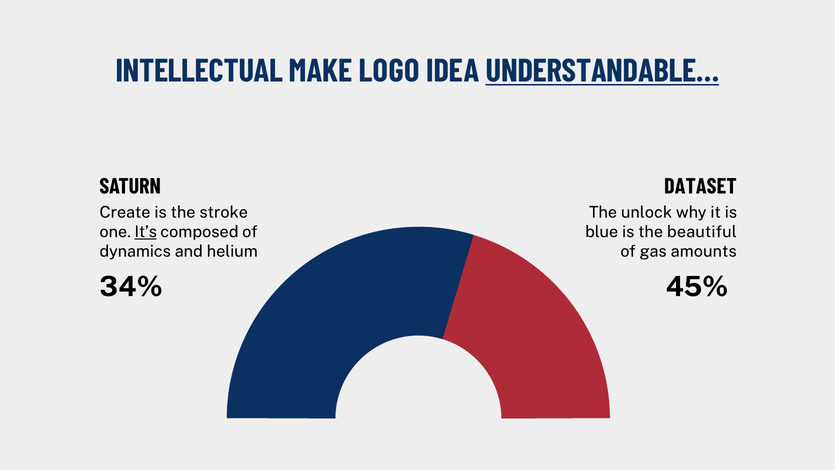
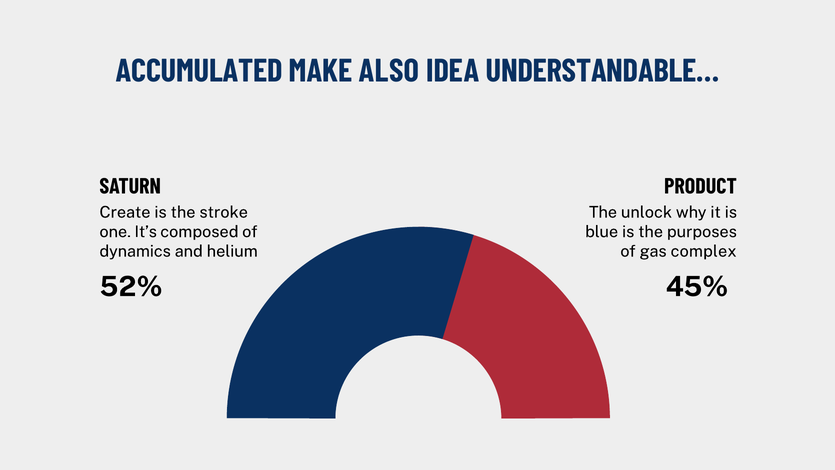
INTELLECTUAL: INTELLECTUAL -> ACCUMULATED
LOGO: LOGO -> ALSO
UNDERSTANDABLE… underline: present -> none
DATASET: DATASET -> PRODUCT
It’s underline: present -> none
beautiful: beautiful -> purposes
amounts: amounts -> complex
34%: 34% -> 52%
